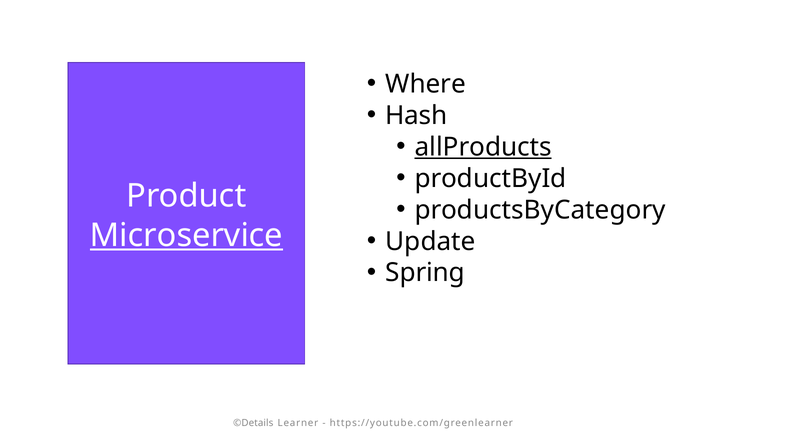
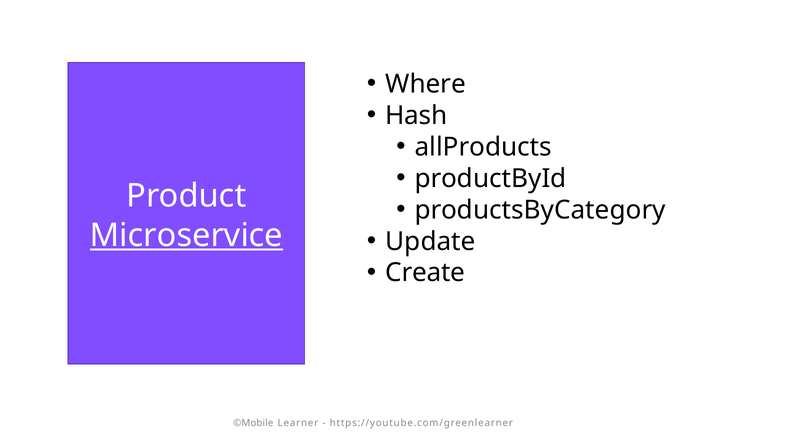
allProducts underline: present -> none
Spring: Spring -> Create
©Details: ©Details -> ©Mobile
